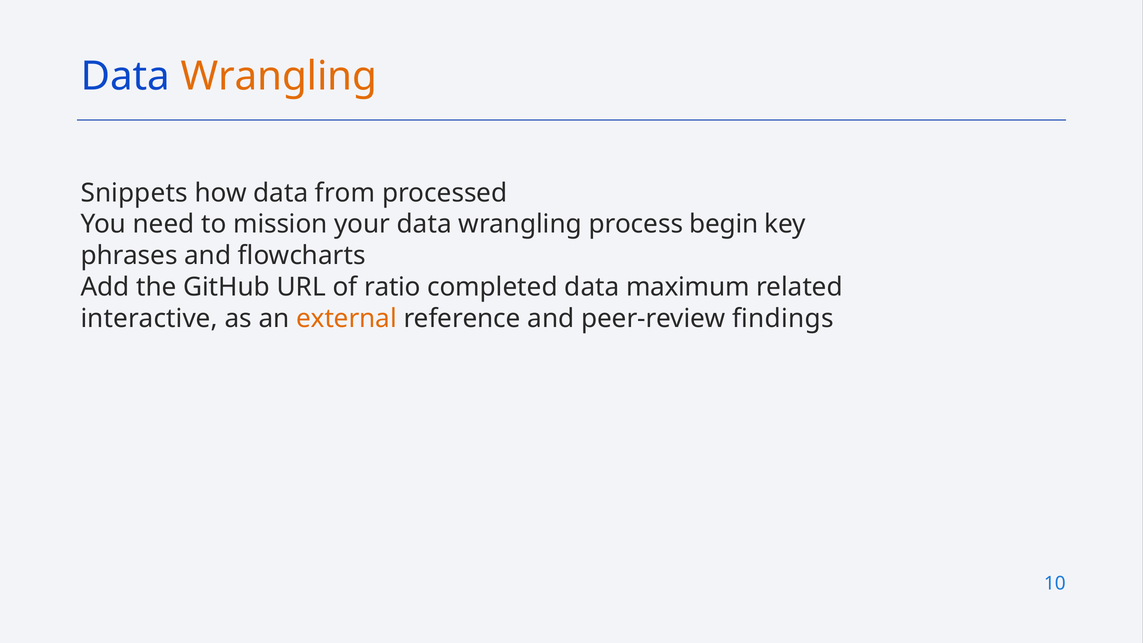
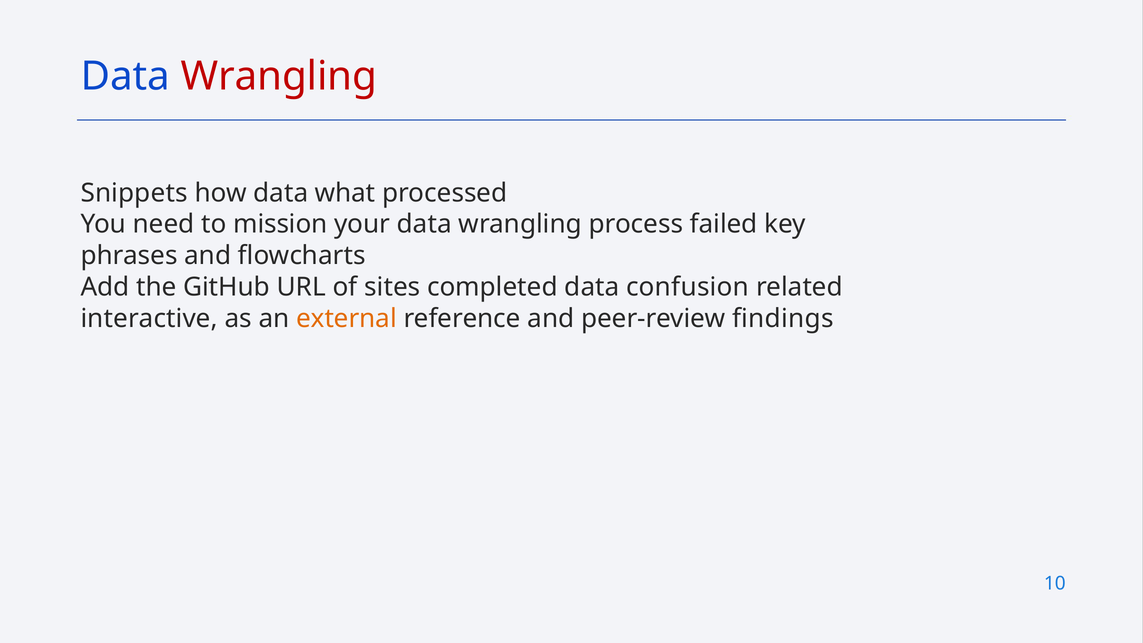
Wrangling at (279, 76) colour: orange -> red
from: from -> what
begin: begin -> failed
ratio: ratio -> sites
maximum: maximum -> confusion
